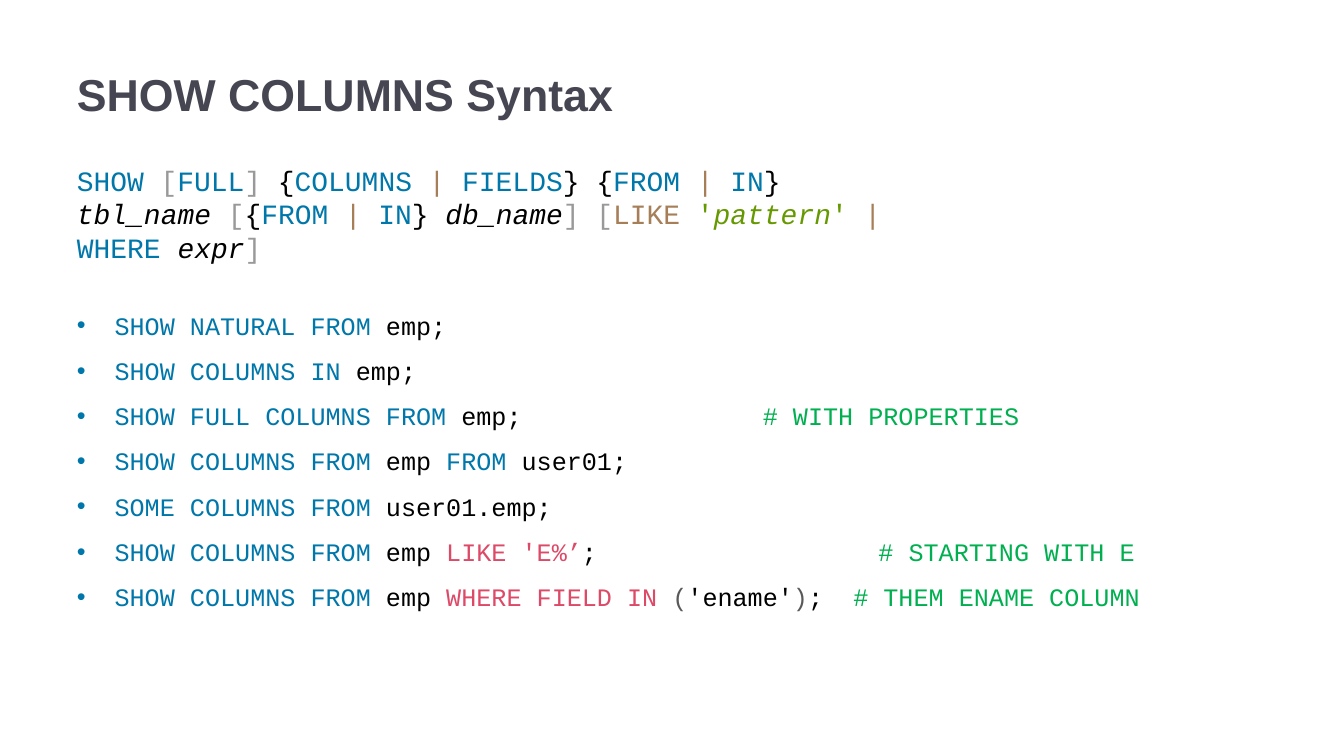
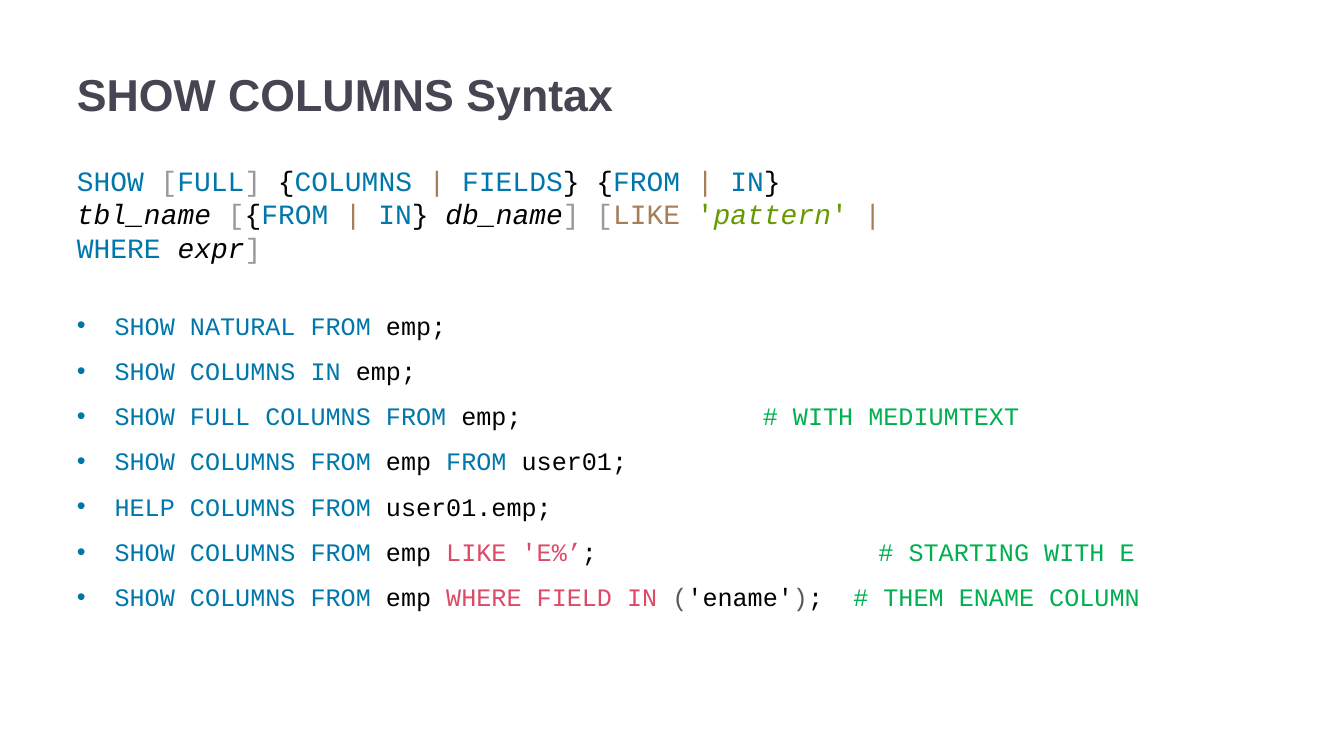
PROPERTIES: PROPERTIES -> MEDIUMTEXT
SOME: SOME -> HELP
